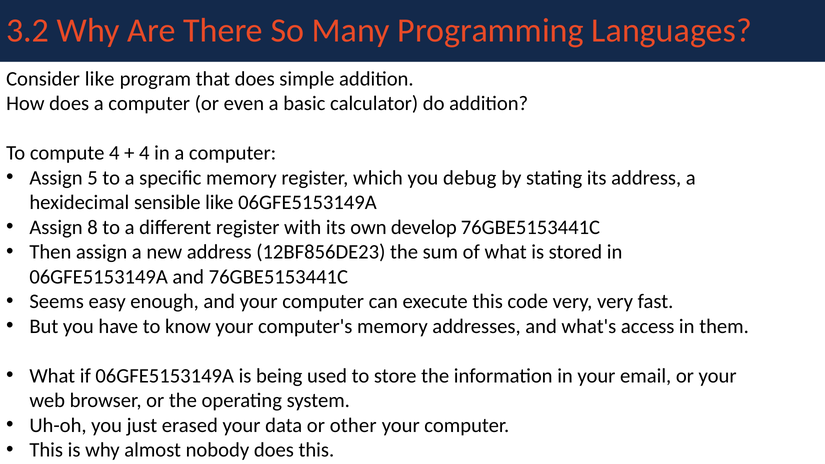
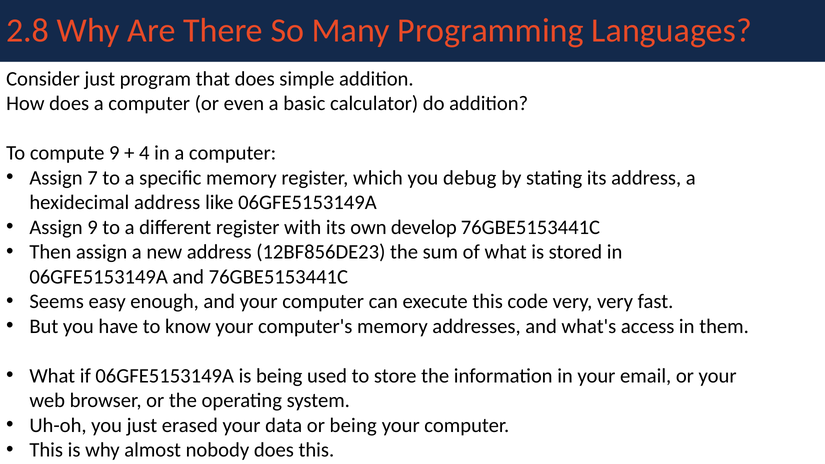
3.2: 3.2 -> 2.8
Consider like: like -> just
compute 4: 4 -> 9
5: 5 -> 7
hexidecimal sensible: sensible -> address
Assign 8: 8 -> 9
or other: other -> being
